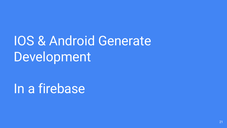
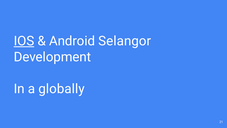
IOS underline: none -> present
Generate: Generate -> Selangor
firebase: firebase -> globally
